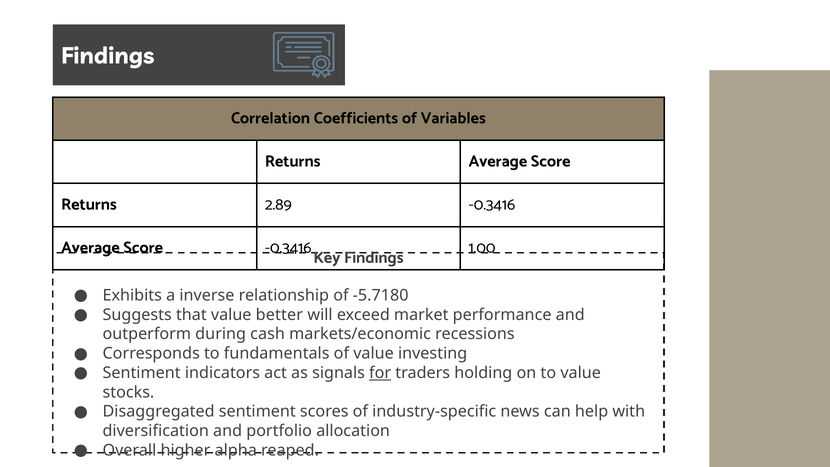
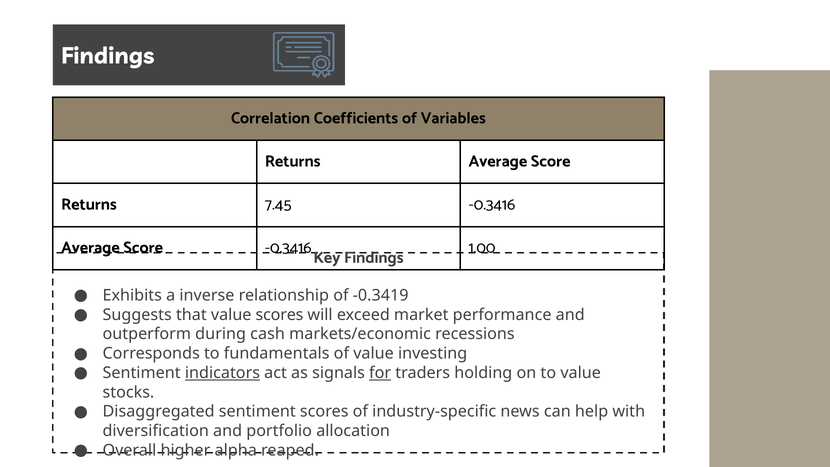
2.89: 2.89 -> 7.45
-5.7180: -5.7180 -> -0.3419
value better: better -> scores
indicators underline: none -> present
